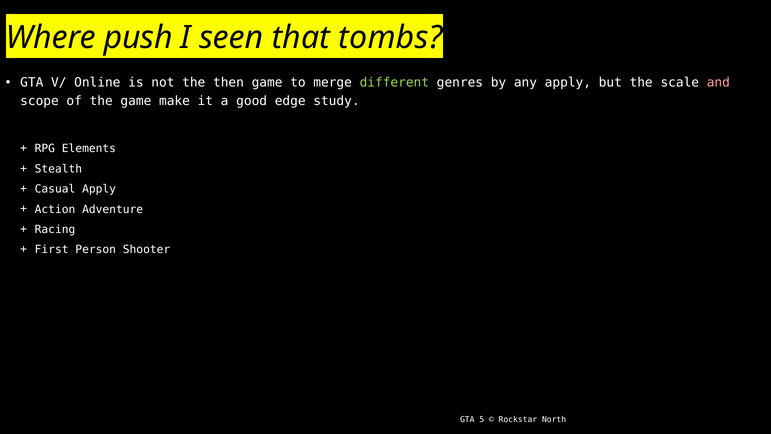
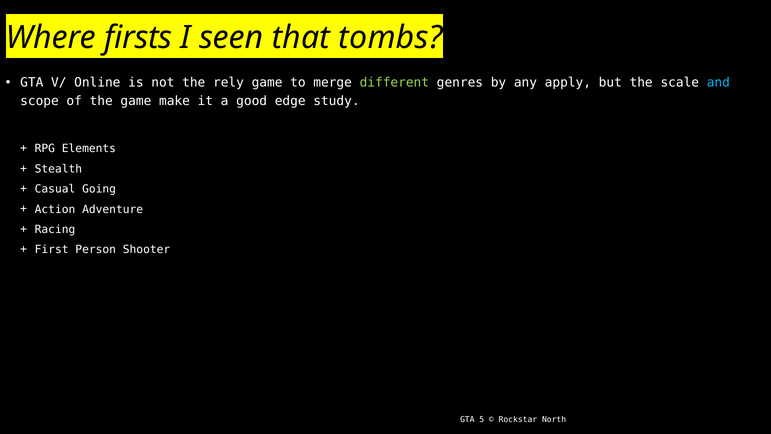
push: push -> firsts
then: then -> rely
and colour: pink -> light blue
Casual Apply: Apply -> Going
